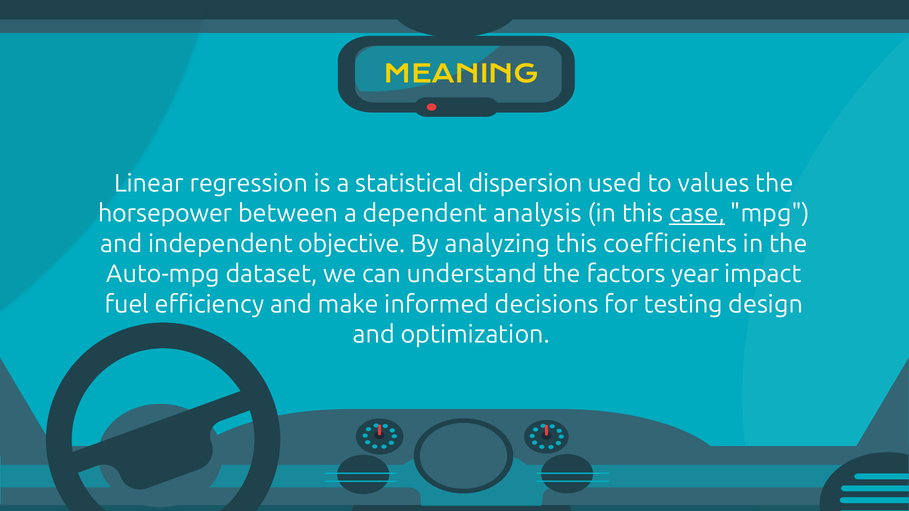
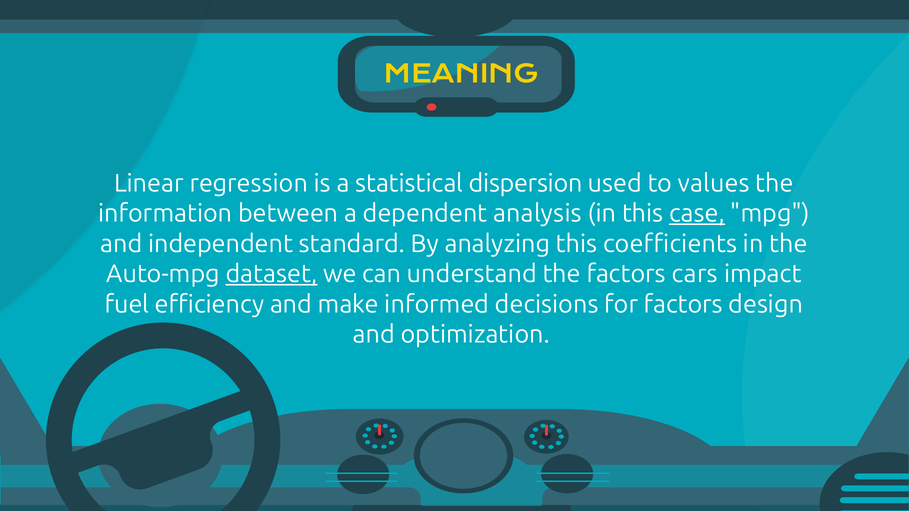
horsepower: horsepower -> information
objective: objective -> standard
dataset underline: none -> present
year: year -> cars
for testing: testing -> factors
